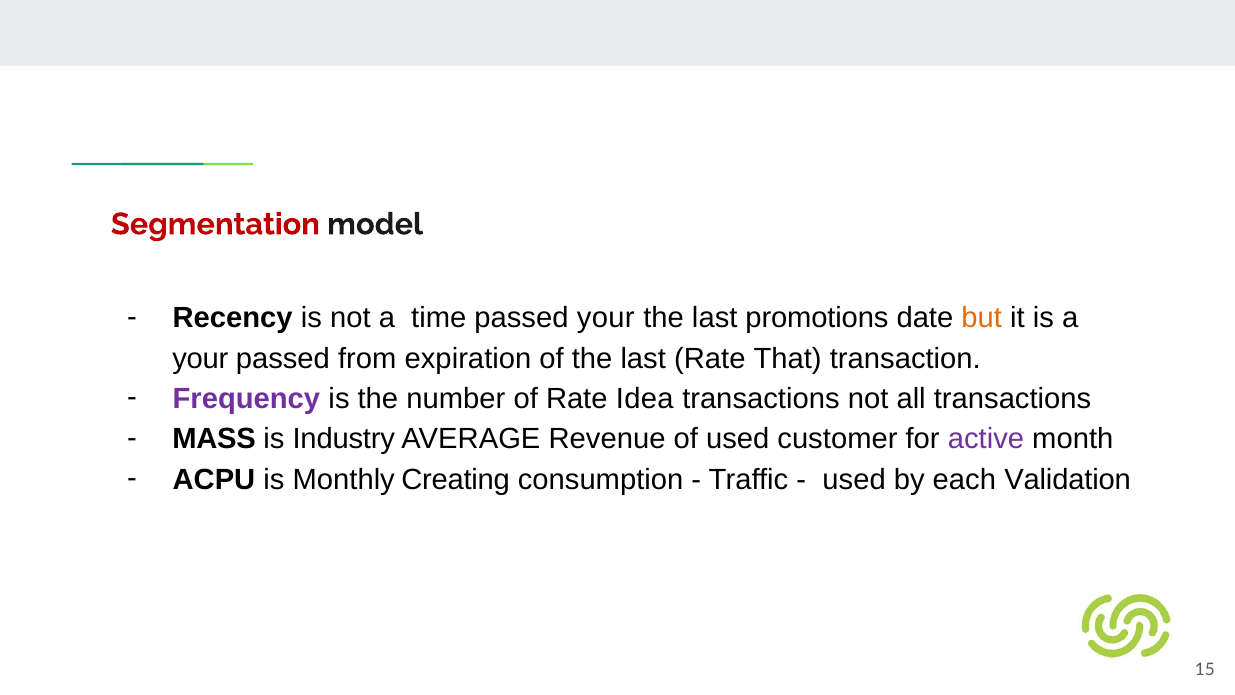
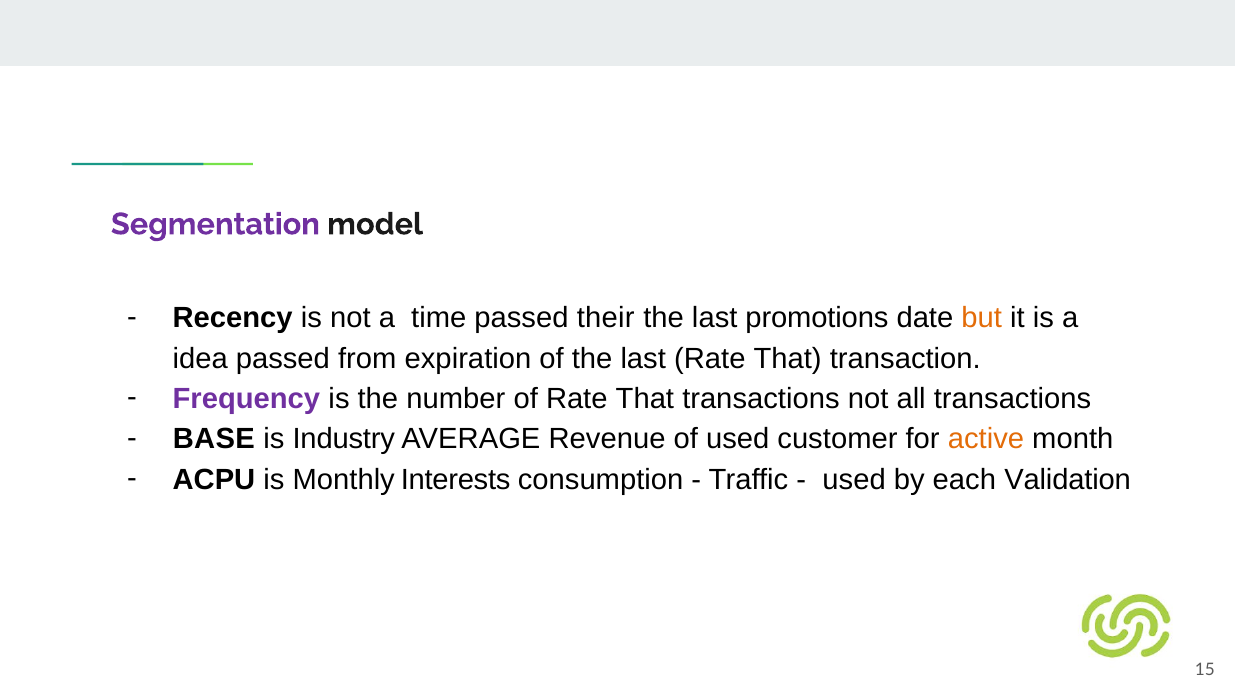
Segmentation colour: red -> purple
passed your: your -> their
your at (200, 358): your -> idea
of Rate Idea: Idea -> That
MASS: MASS -> BASE
active colour: purple -> orange
Creating: Creating -> Interests
